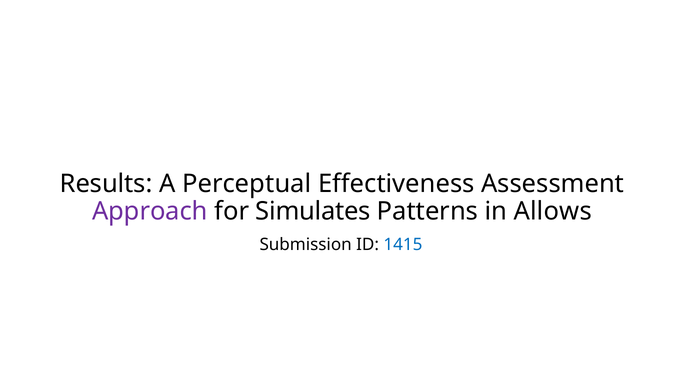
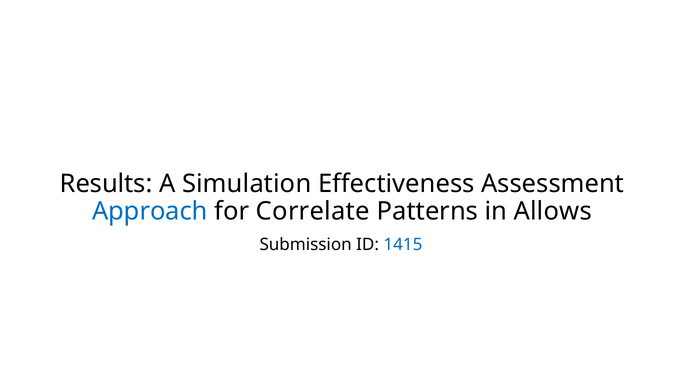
Perceptual: Perceptual -> Simulation
Approach colour: purple -> blue
Simulates: Simulates -> Correlate
